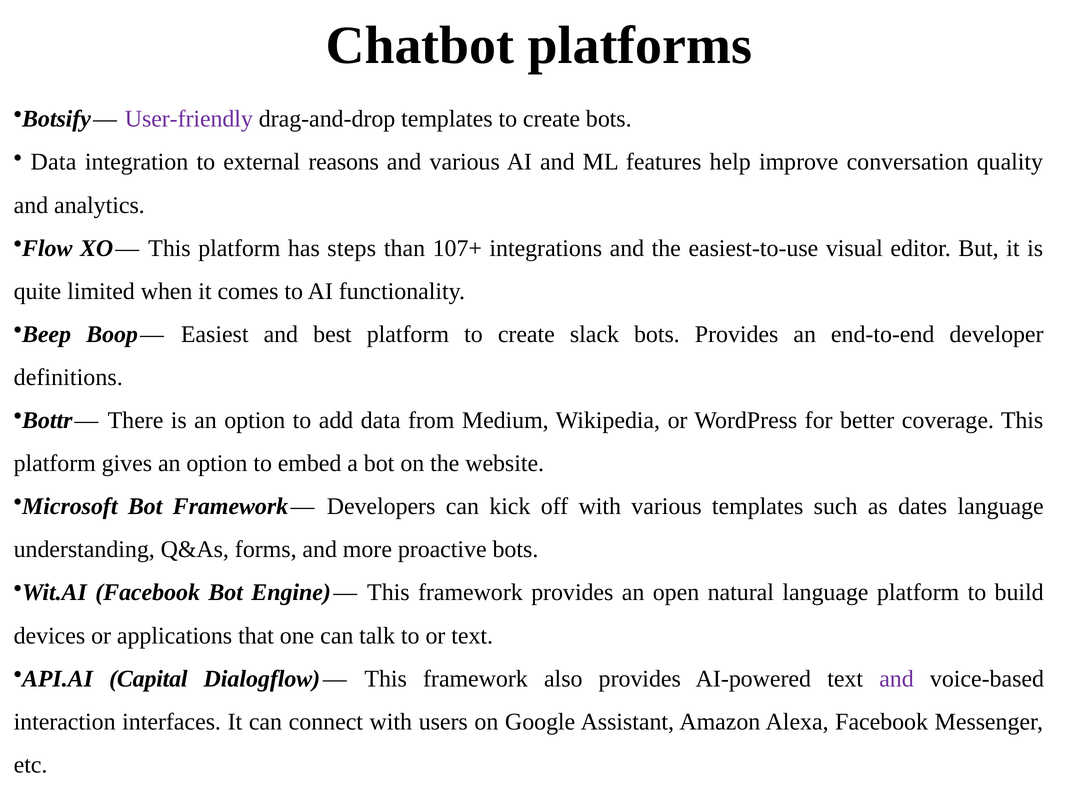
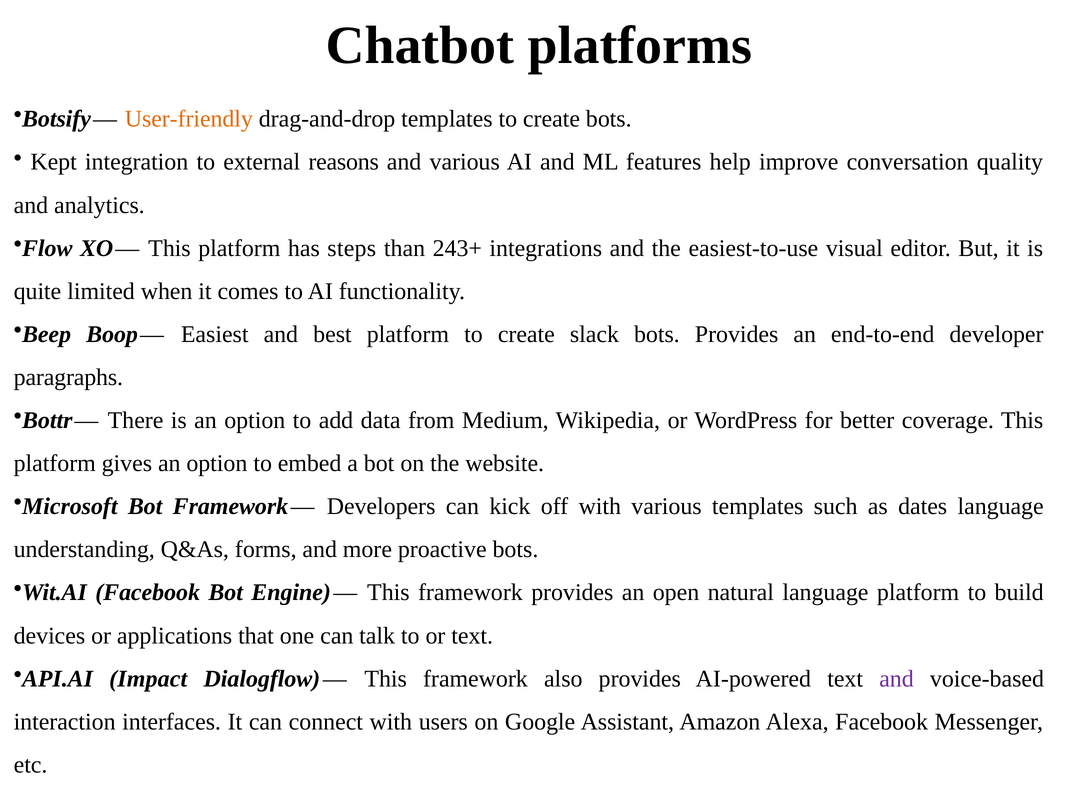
User-friendly colour: purple -> orange
Data at (53, 162): Data -> Kept
107+: 107+ -> 243+
definitions: definitions -> paragraphs
Capital: Capital -> Impact
